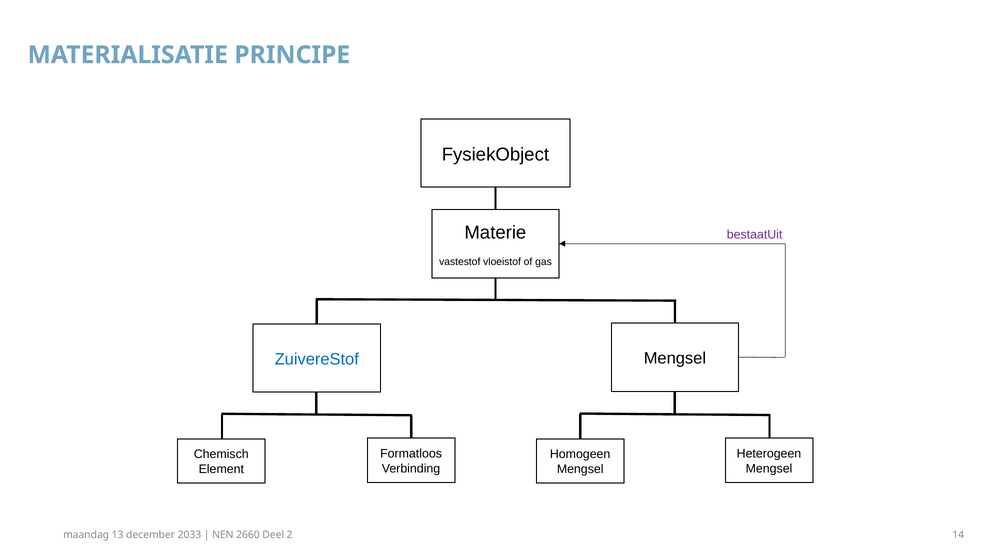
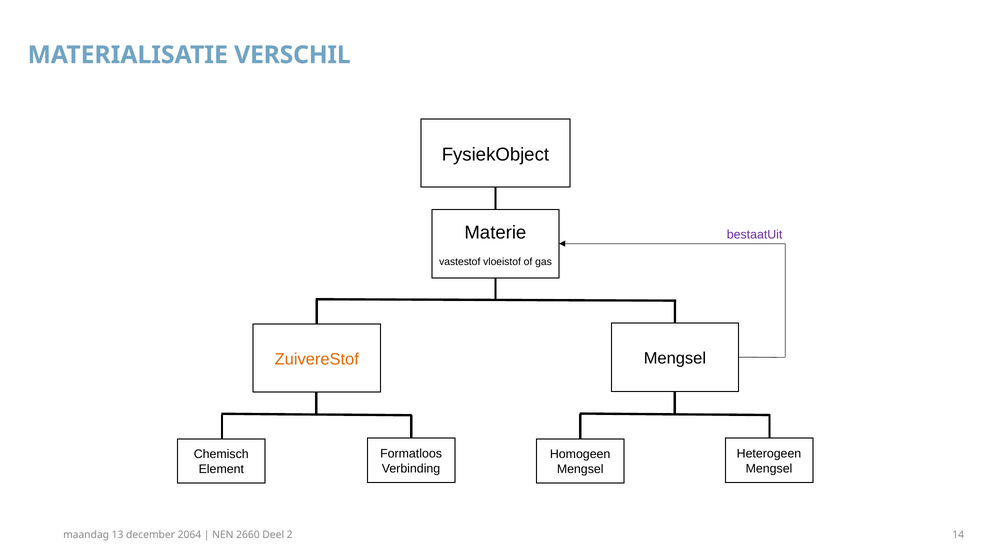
PRINCIPE: PRINCIPE -> VERSCHIL
ZuivereStof colour: blue -> orange
2033: 2033 -> 2064
